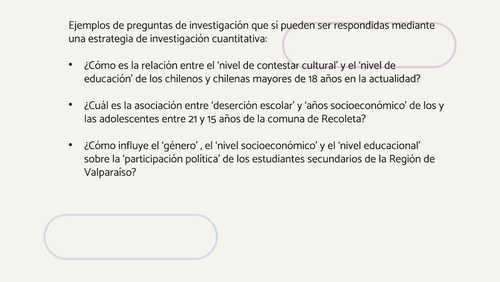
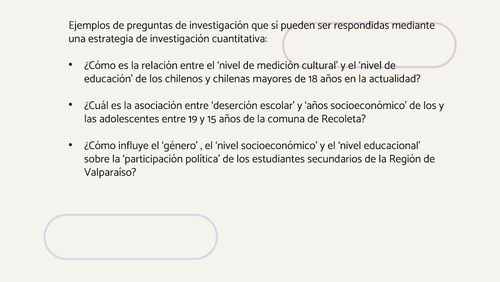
contestar: contestar -> medición
21: 21 -> 19
